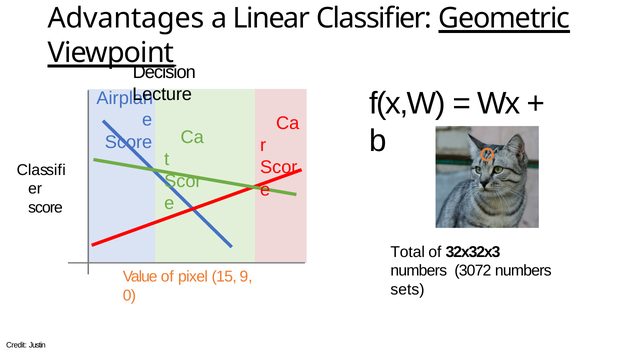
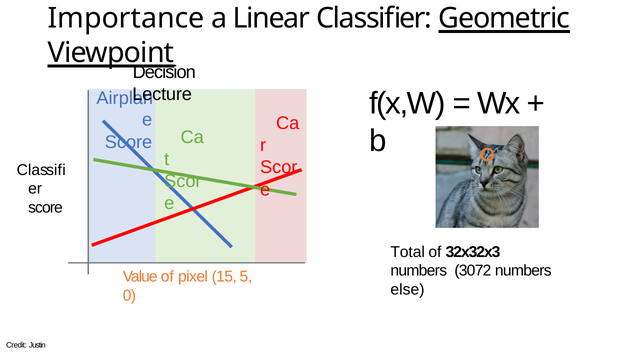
Advantages: Advantages -> Importance
9: 9 -> 5
sets: sets -> else
